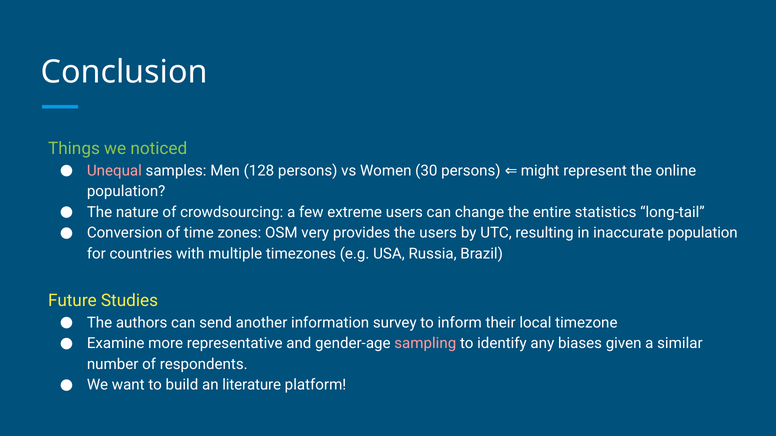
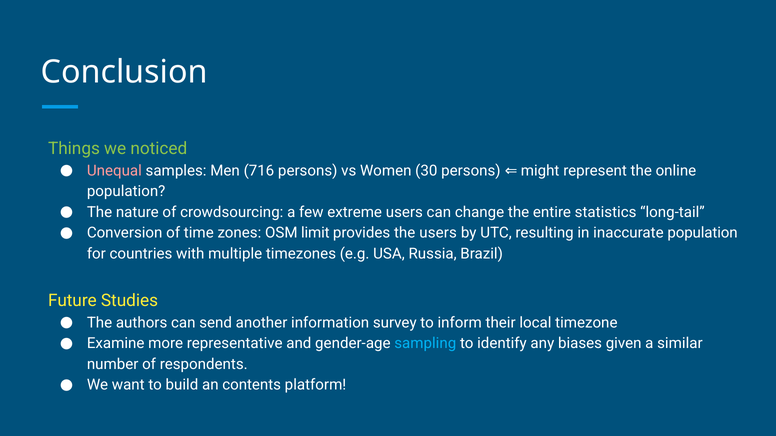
128: 128 -> 716
very: very -> limit
sampling colour: pink -> light blue
literature: literature -> contents
